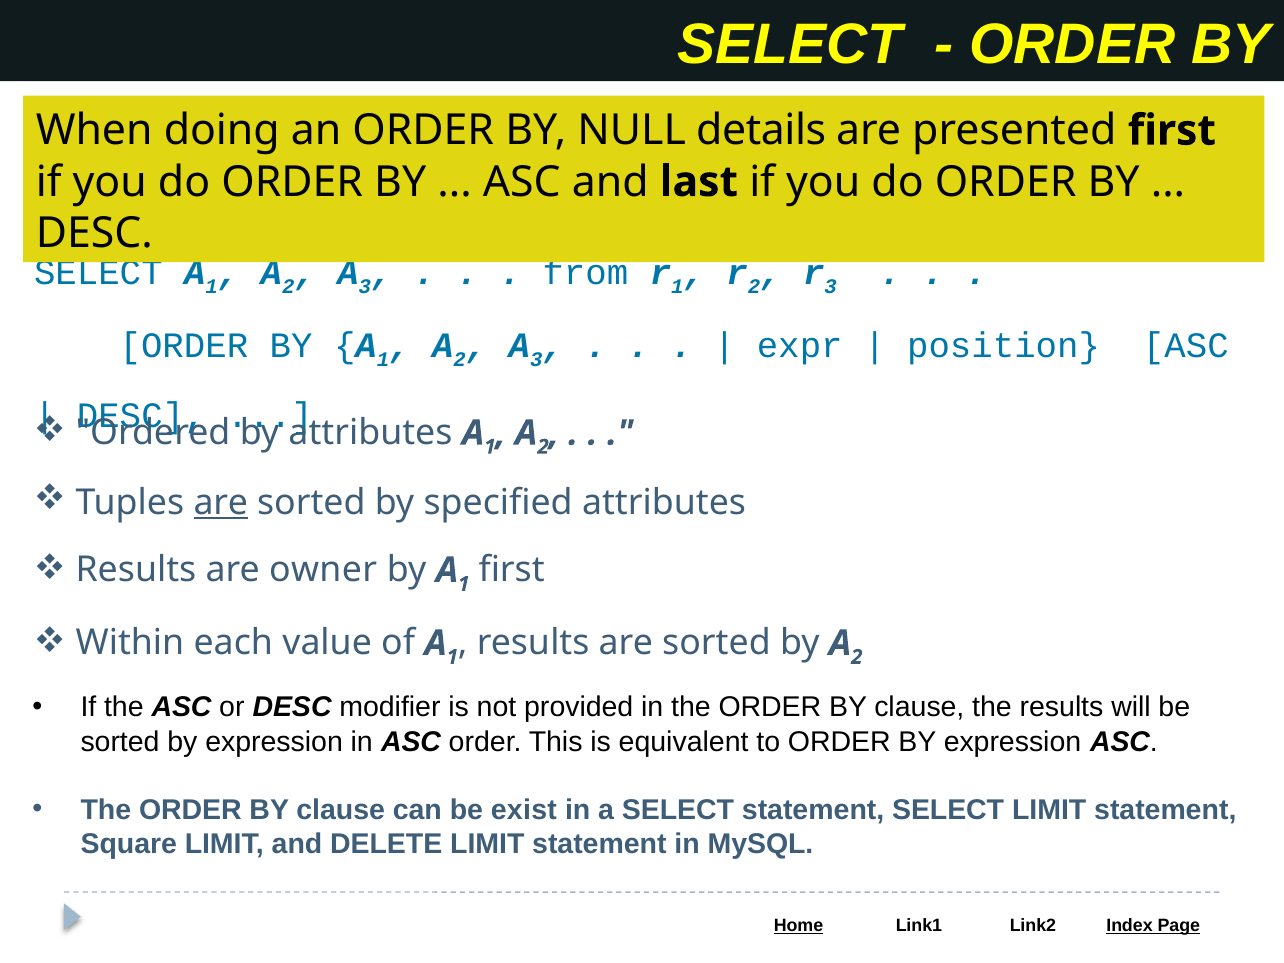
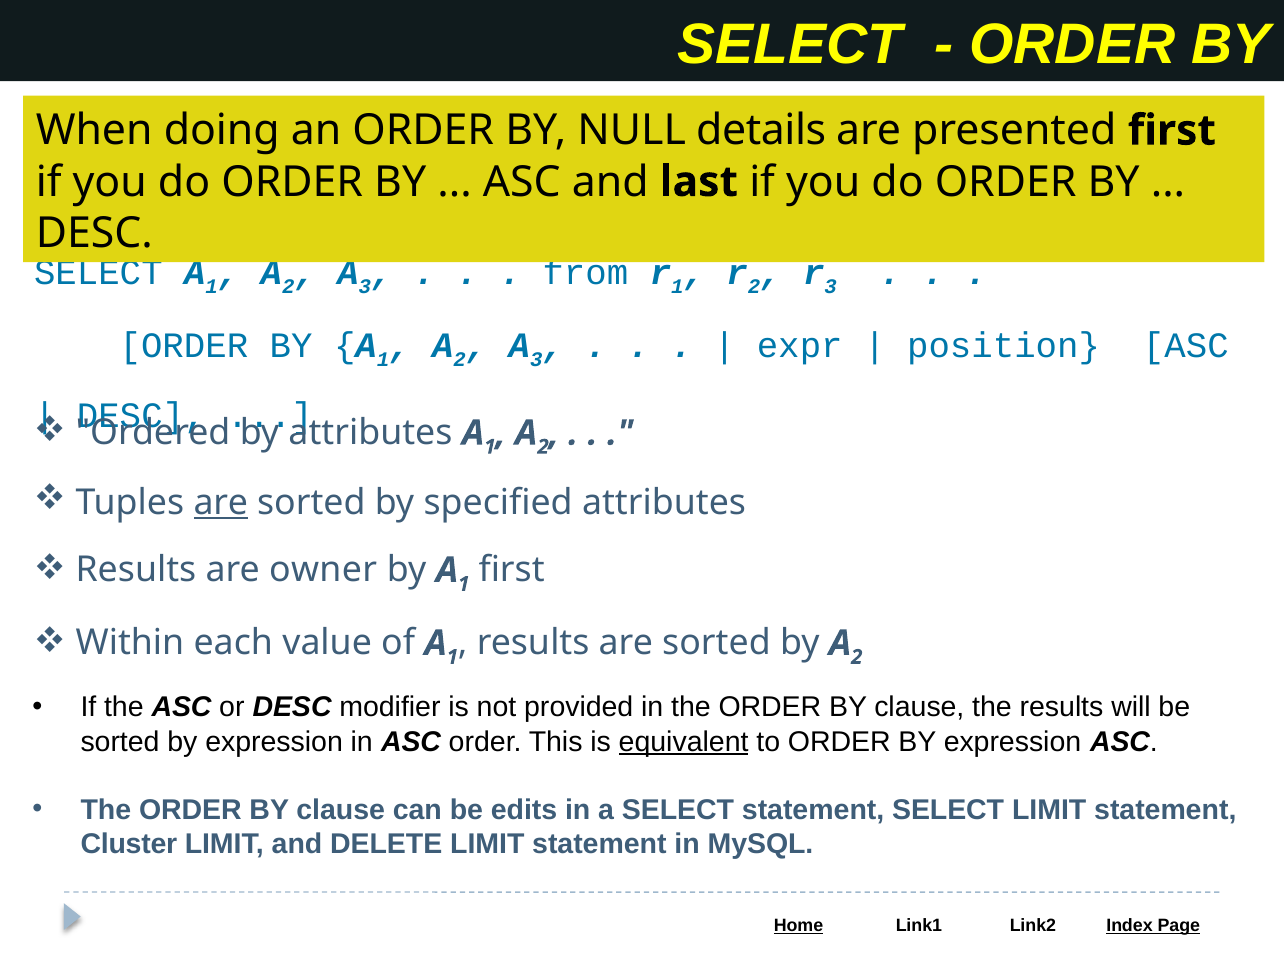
equivalent underline: none -> present
exist: exist -> edits
Square: Square -> Cluster
